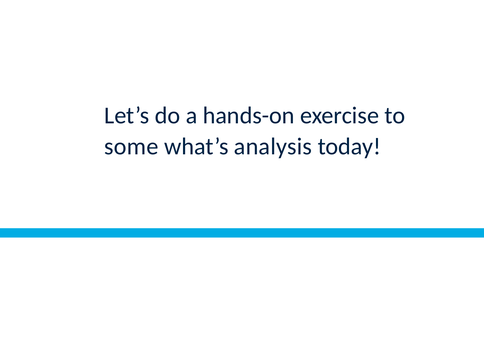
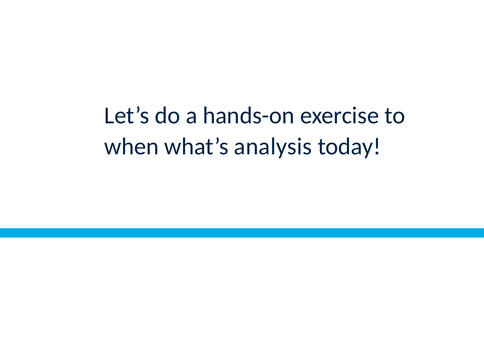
some: some -> when
